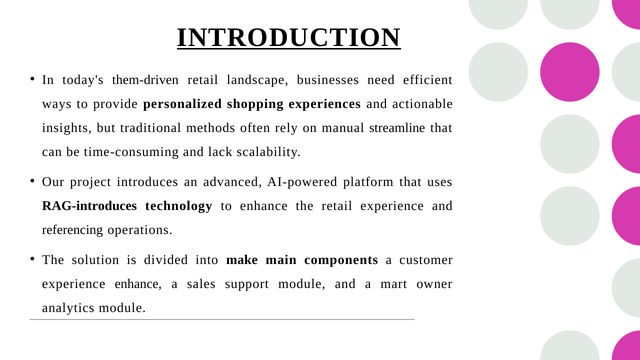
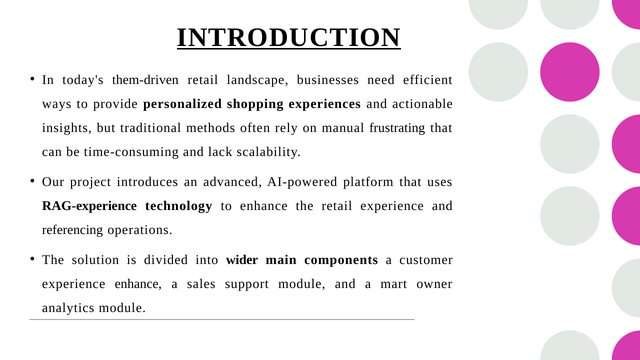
streamline: streamline -> frustrating
RAG-introduces: RAG-introduces -> RAG-experience
make: make -> wider
